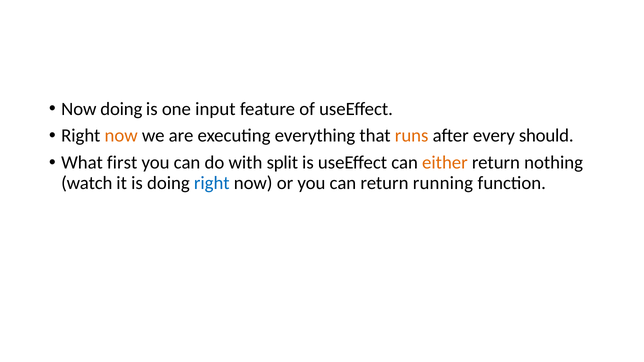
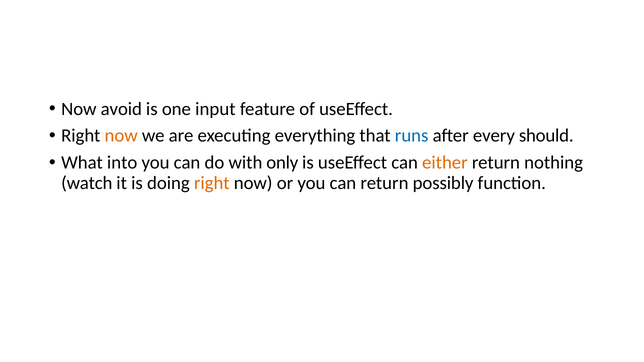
Now doing: doing -> avoid
runs colour: orange -> blue
first: first -> into
split: split -> only
right at (212, 183) colour: blue -> orange
running: running -> possibly
